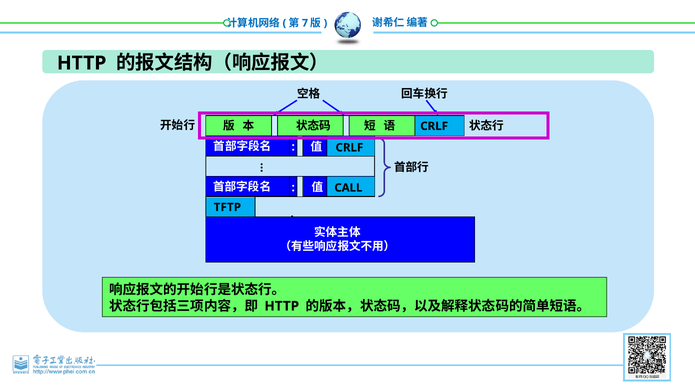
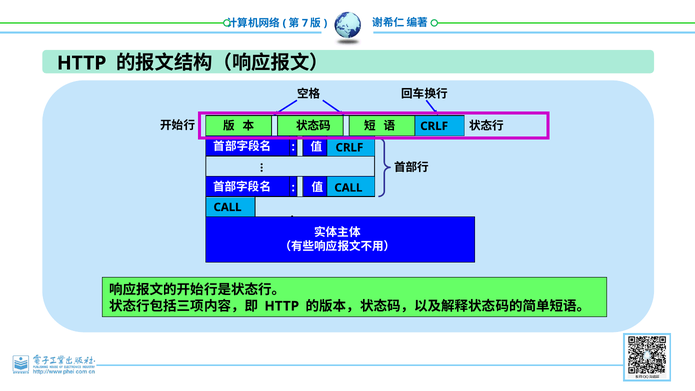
TFTP at (227, 207): TFTP -> CALL
